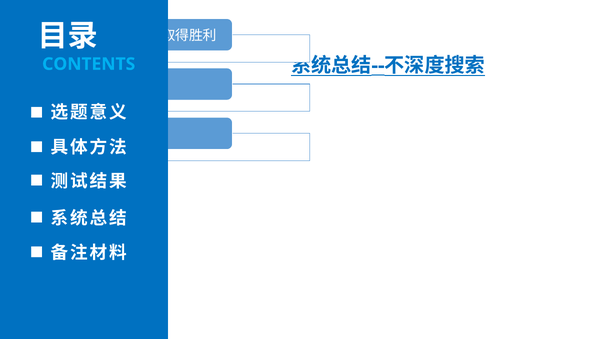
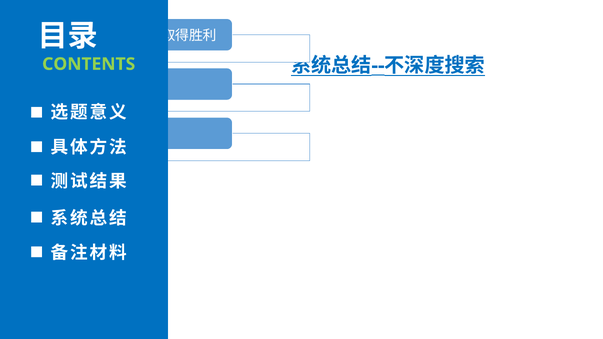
CONTENTS colour: light blue -> light green
